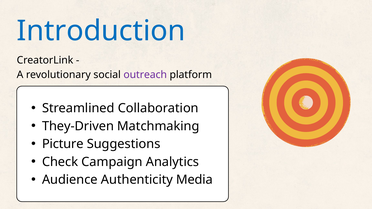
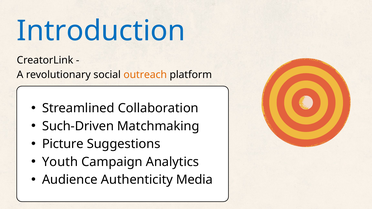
outreach colour: purple -> orange
They-Driven: They-Driven -> Such-Driven
Check: Check -> Youth
